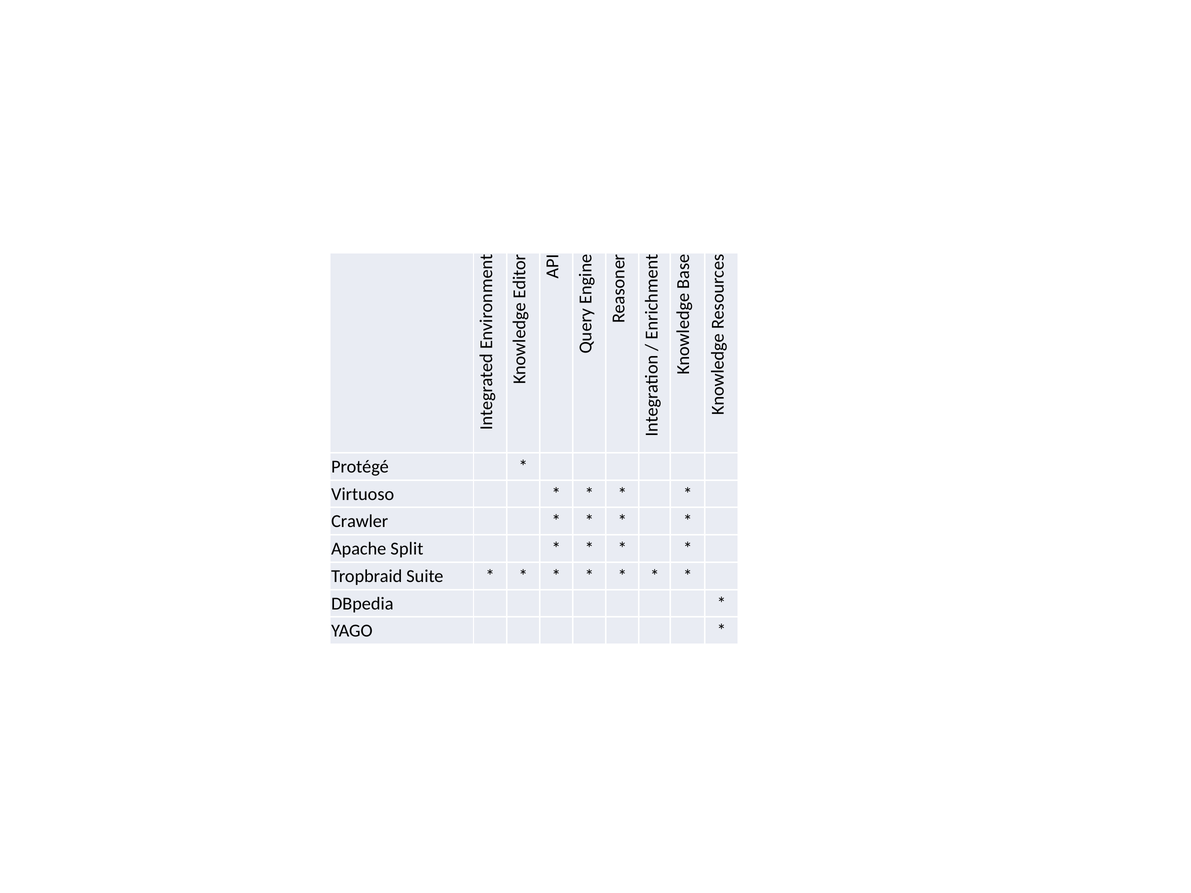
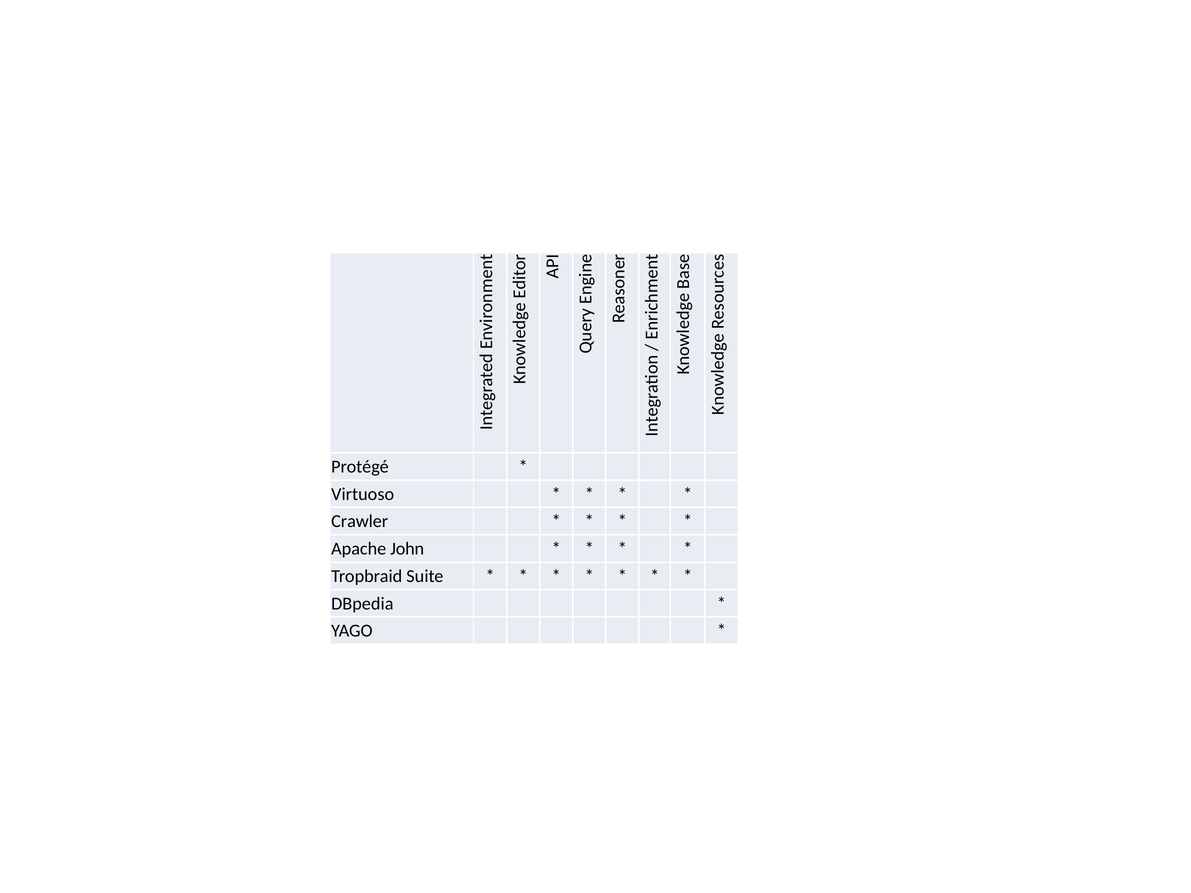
Split: Split -> John
